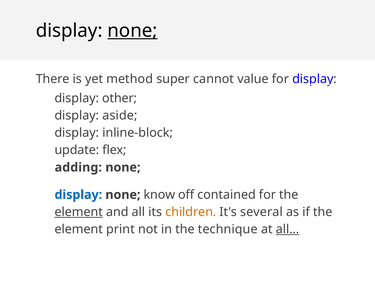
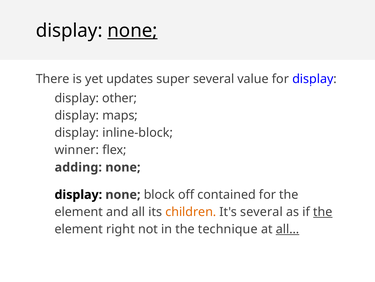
method: method -> updates
super cannot: cannot -> several
aside: aside -> maps
update: update -> winner
display at (78, 194) colour: blue -> black
know: know -> block
element at (79, 211) underline: present -> none
the at (323, 211) underline: none -> present
print: print -> right
